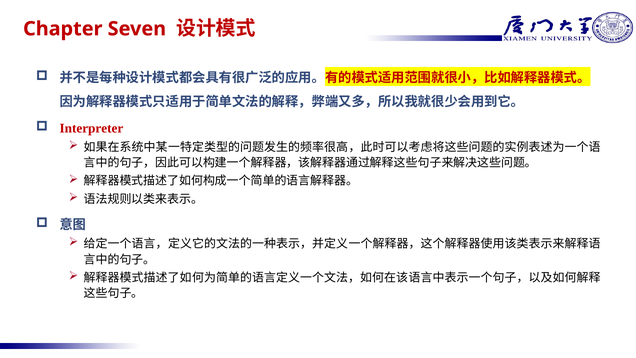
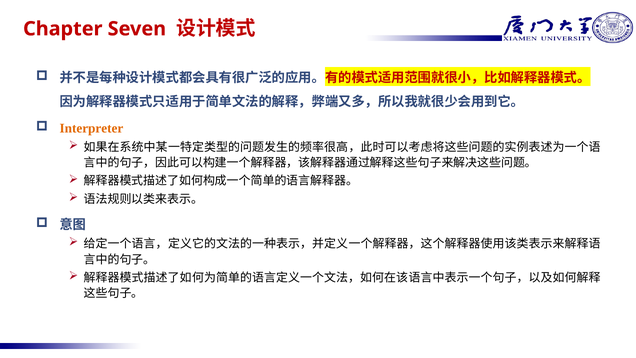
Interpreter colour: red -> orange
